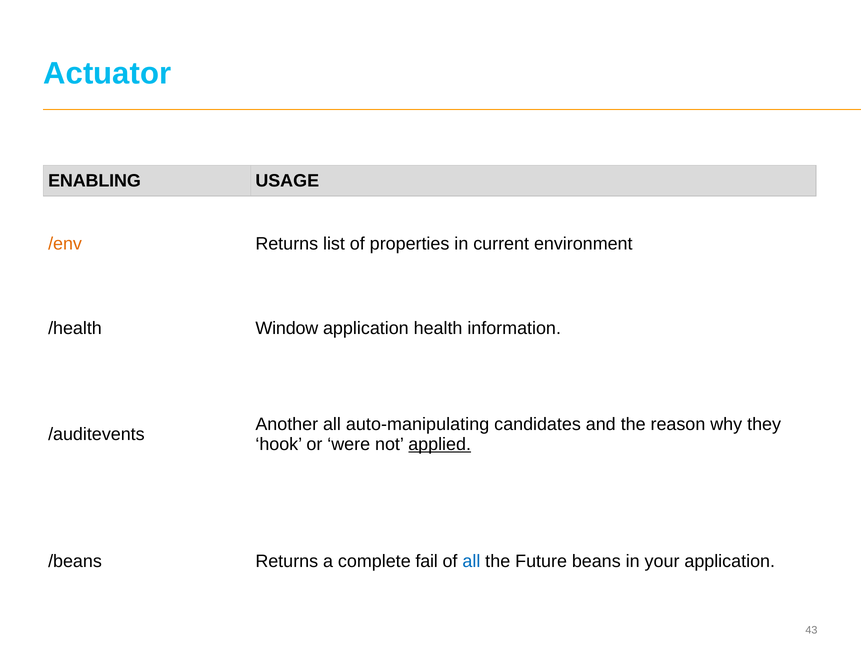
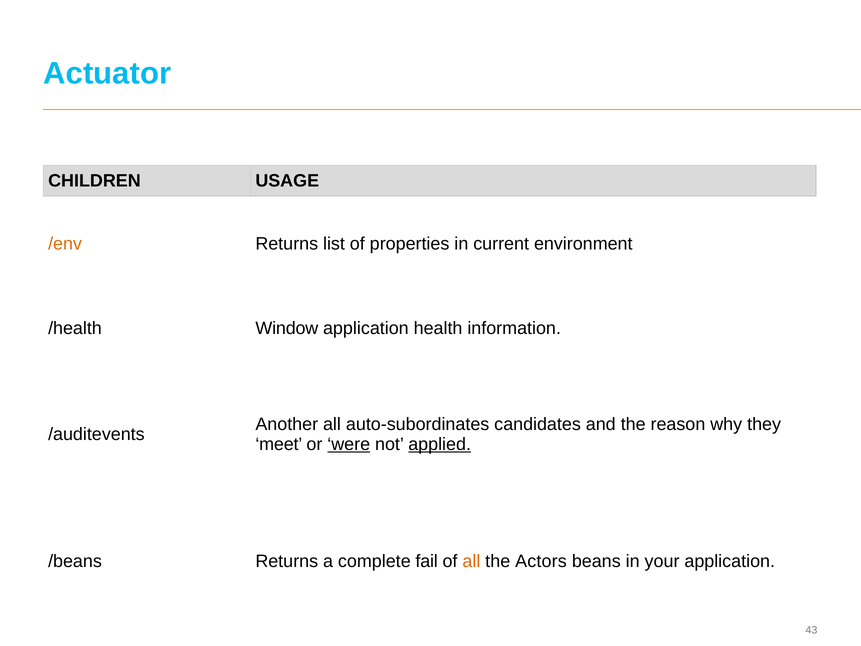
ENABLING: ENABLING -> CHILDREN
auto-manipulating: auto-manipulating -> auto-subordinates
hook: hook -> meet
were underline: none -> present
all at (471, 561) colour: blue -> orange
Future: Future -> Actors
